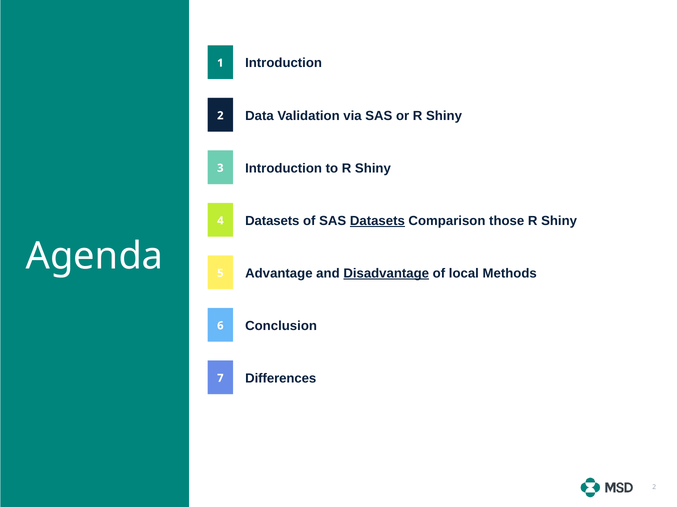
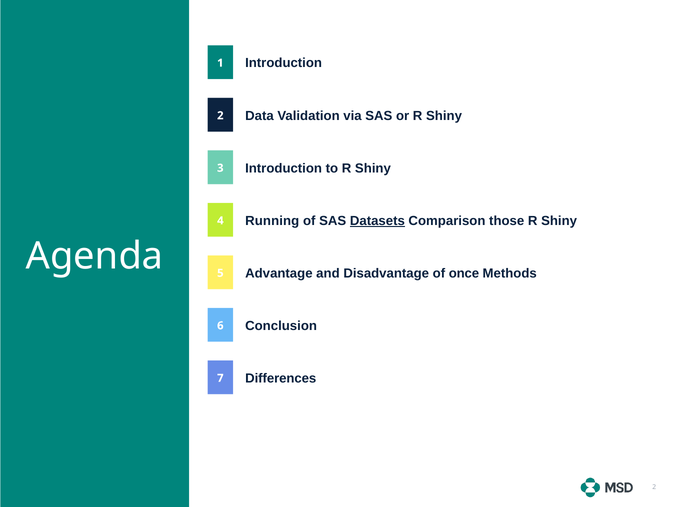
Datasets at (272, 221): Datasets -> Running
Disadvantage underline: present -> none
local: local -> once
